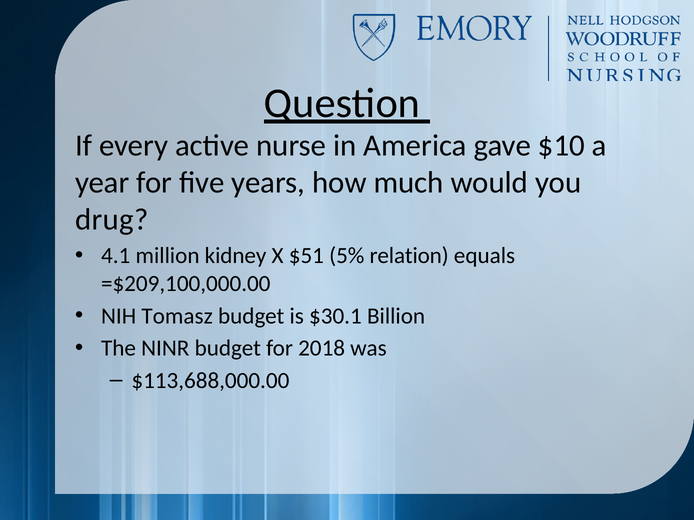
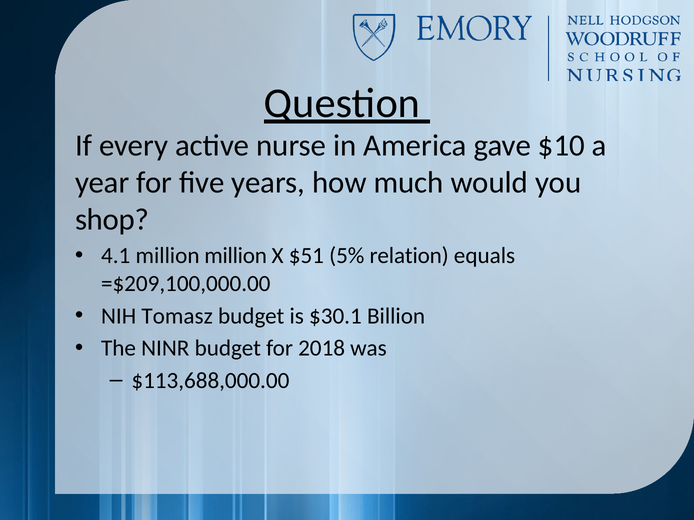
drug: drug -> shop
million kidney: kidney -> million
